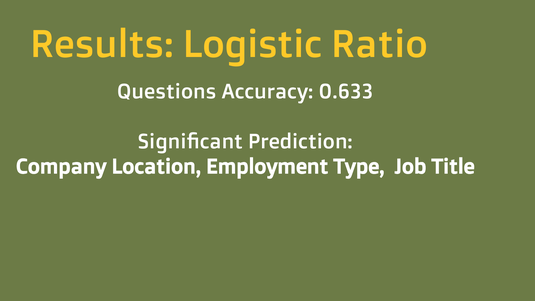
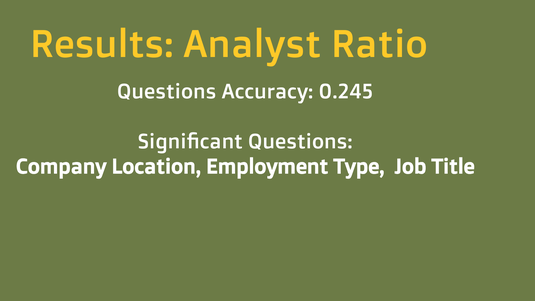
Logistic: Logistic -> Analyst
0.633: 0.633 -> 0.245
Significant Prediction: Prediction -> Questions
